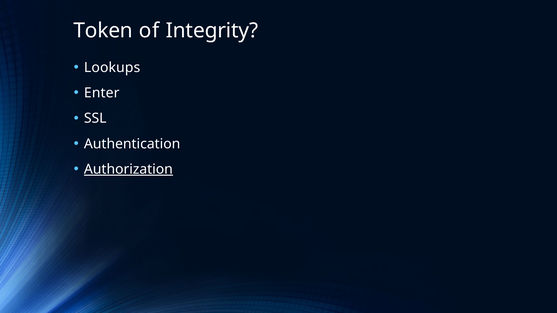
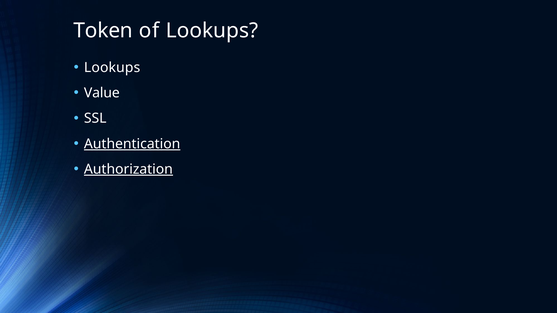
of Integrity: Integrity -> Lookups
Enter: Enter -> Value
Authentication underline: none -> present
